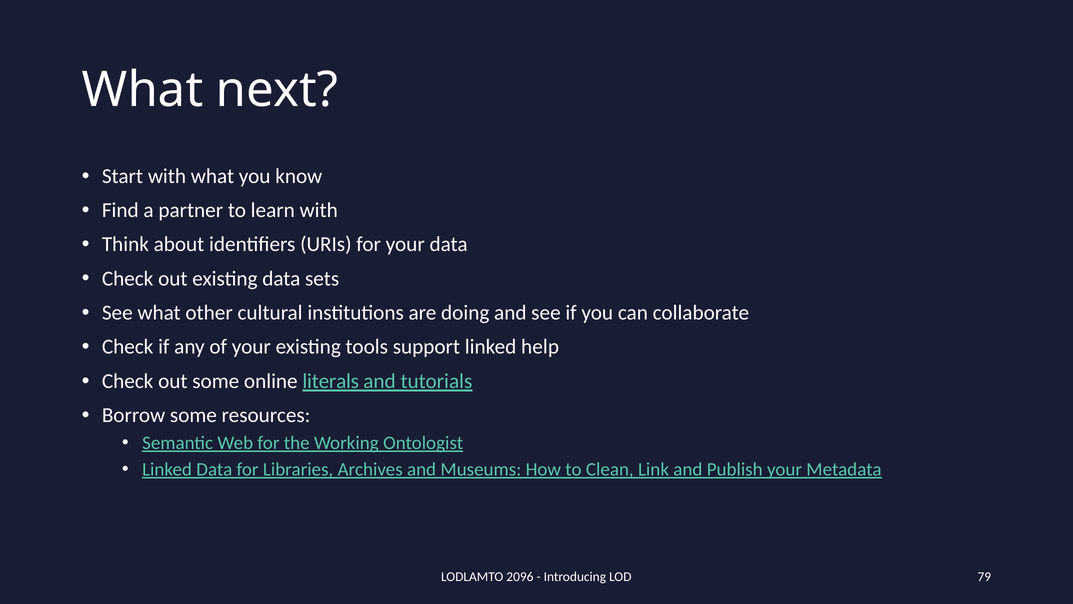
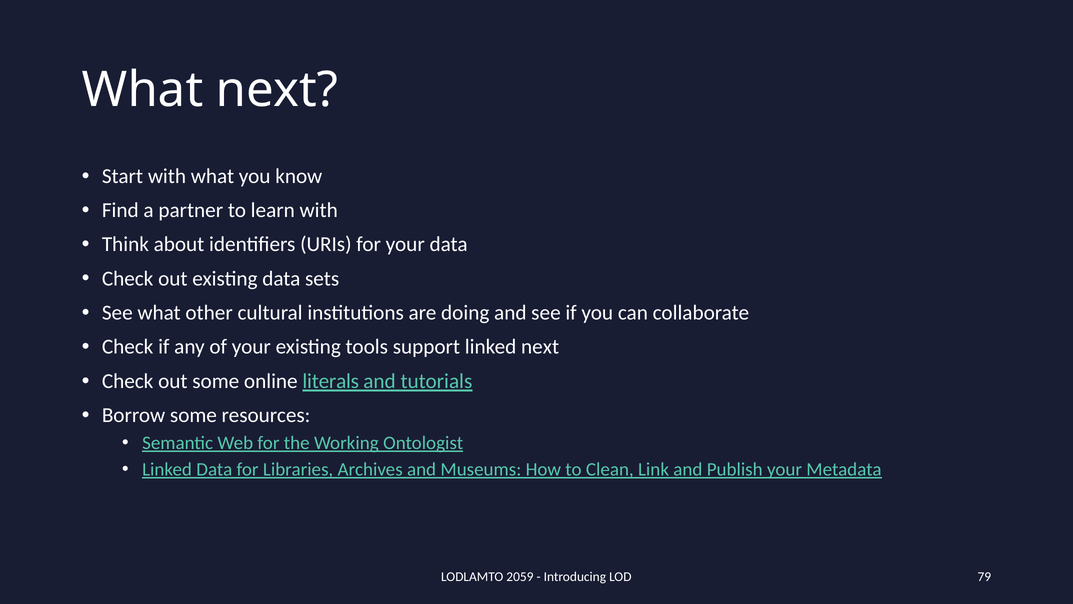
linked help: help -> next
2096: 2096 -> 2059
